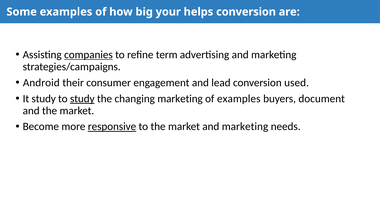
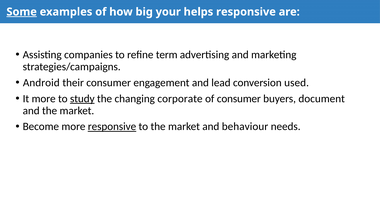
Some underline: none -> present
helps conversion: conversion -> responsive
companies underline: present -> none
It study: study -> more
changing marketing: marketing -> corporate
of examples: examples -> consumer
market and marketing: marketing -> behaviour
